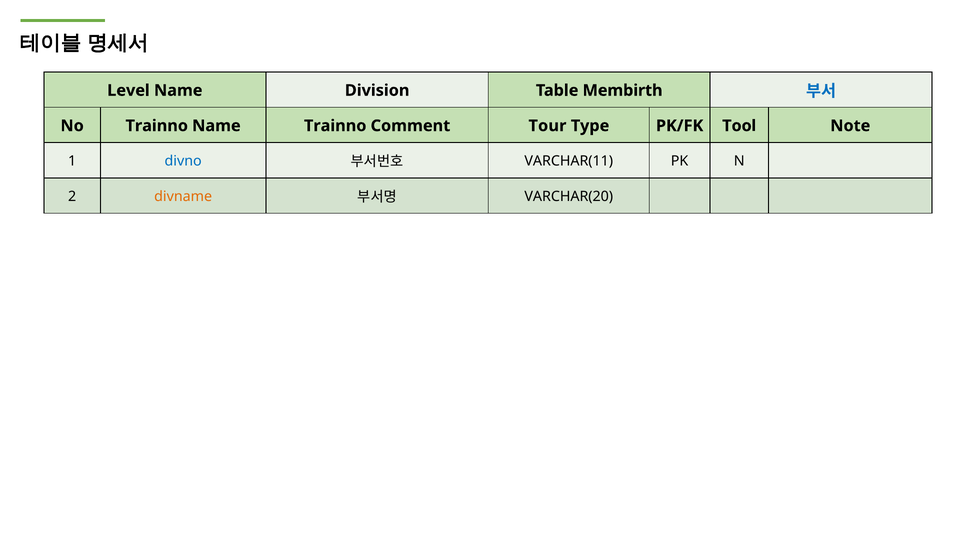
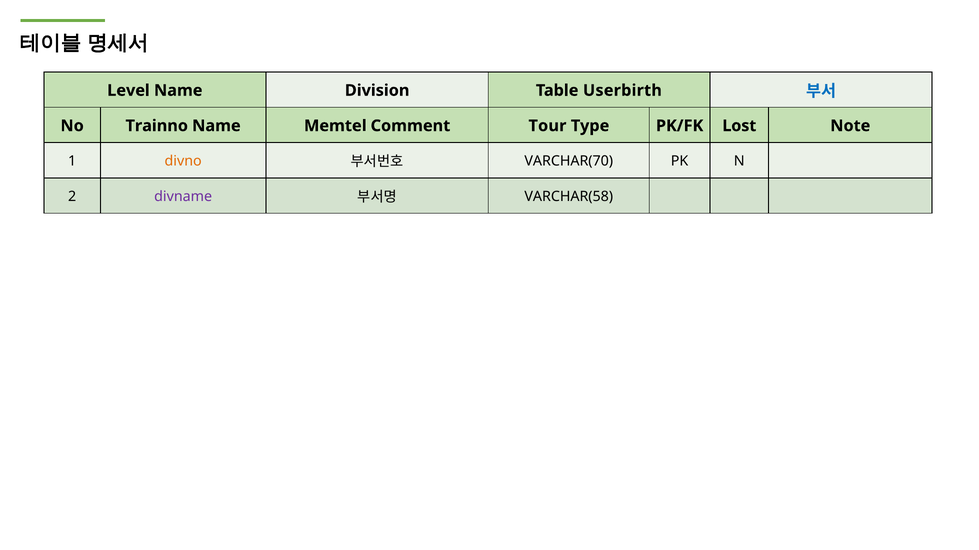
Membirth: Membirth -> Userbirth
Name Trainno: Trainno -> Memtel
Tool: Tool -> Lost
divno colour: blue -> orange
VARCHAR(11: VARCHAR(11 -> VARCHAR(70
divname colour: orange -> purple
VARCHAR(20: VARCHAR(20 -> VARCHAR(58
